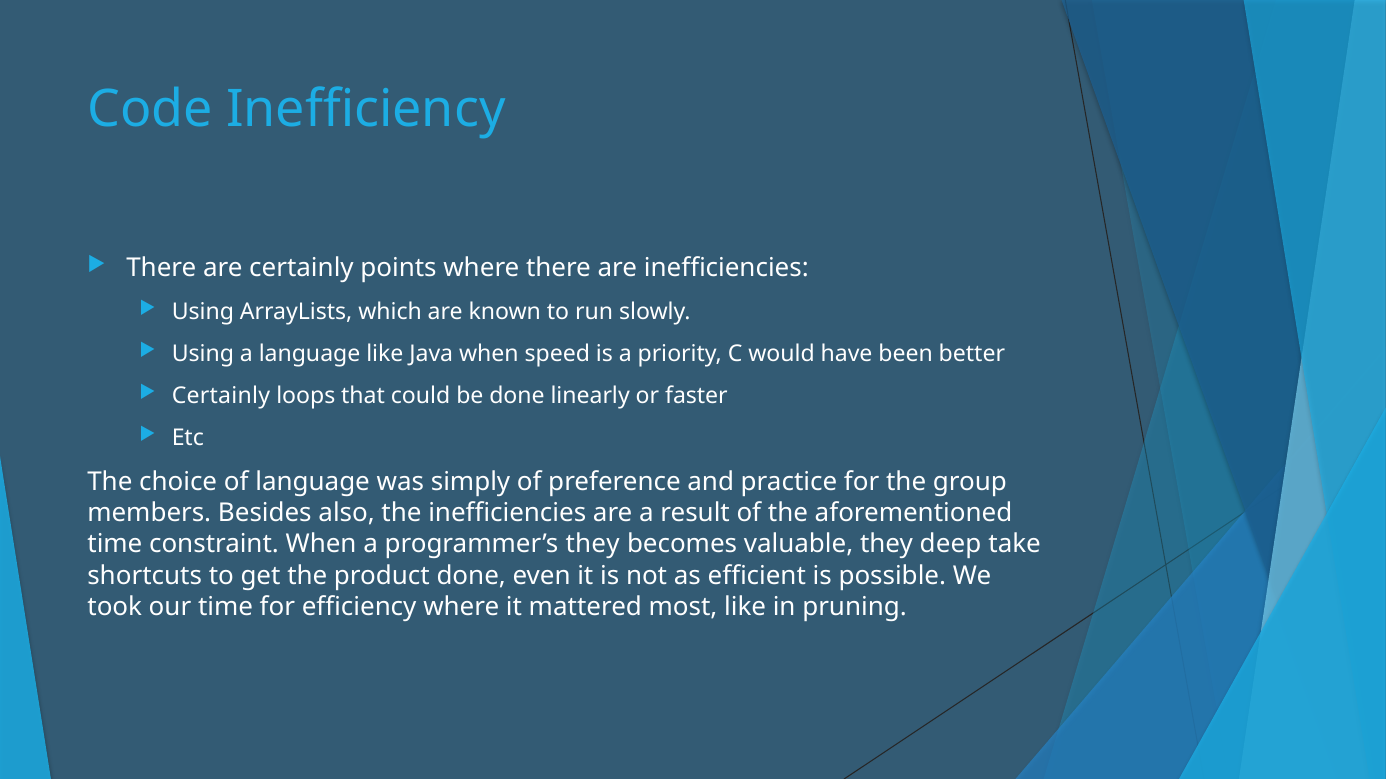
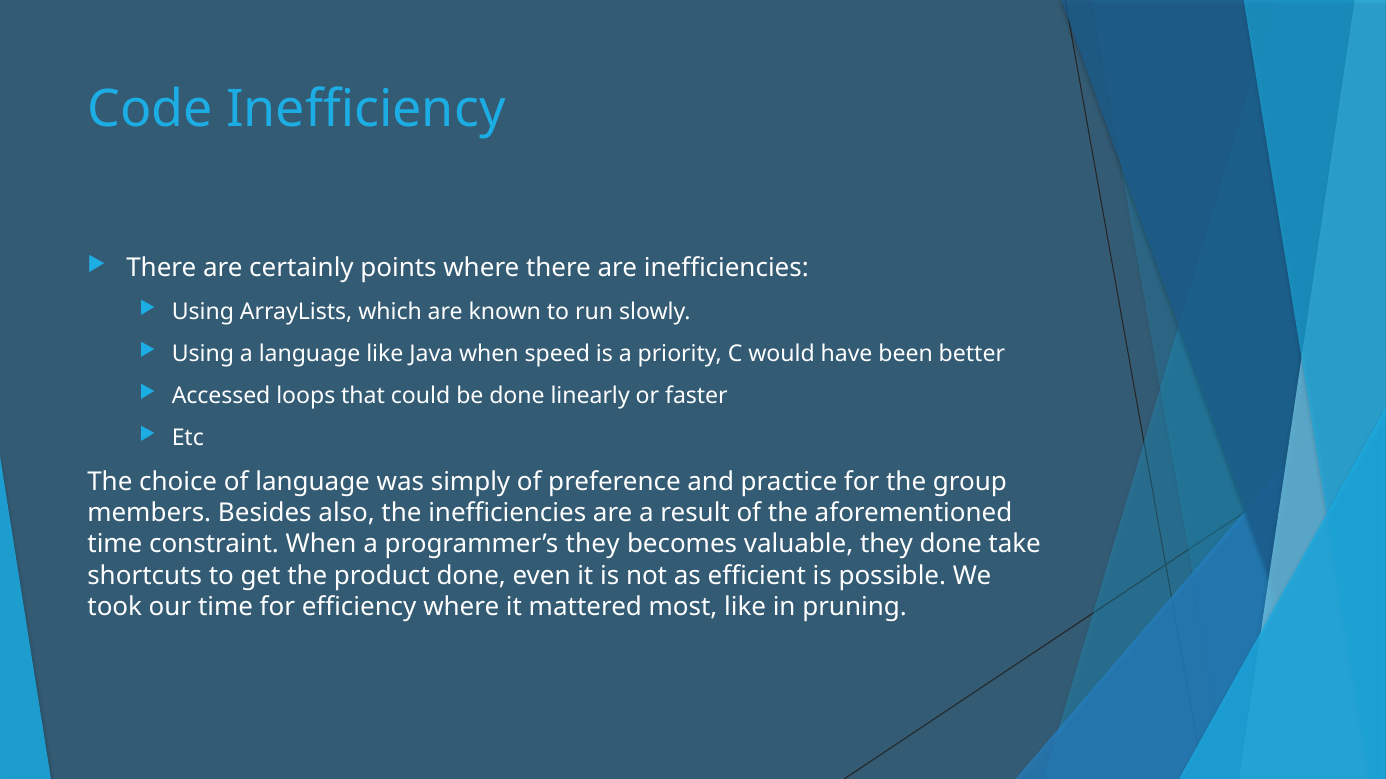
Certainly at (221, 396): Certainly -> Accessed
they deep: deep -> done
